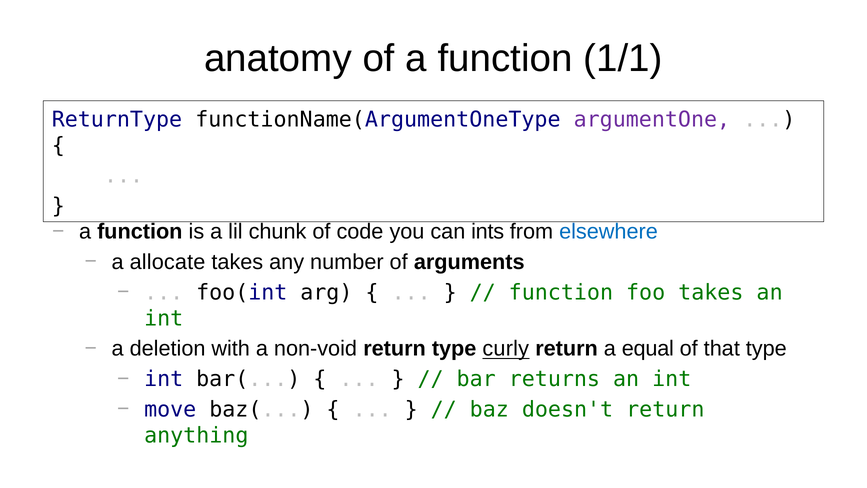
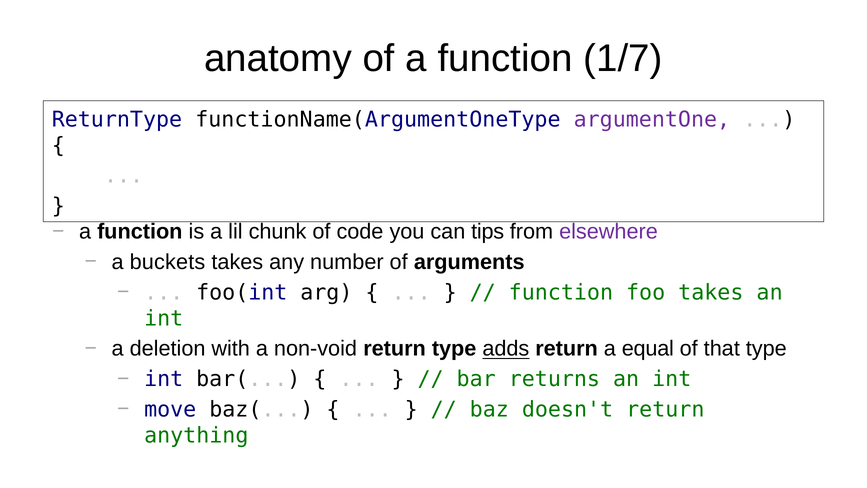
1/1: 1/1 -> 1/7
ints: ints -> tips
elsewhere colour: blue -> purple
allocate: allocate -> buckets
curly: curly -> adds
